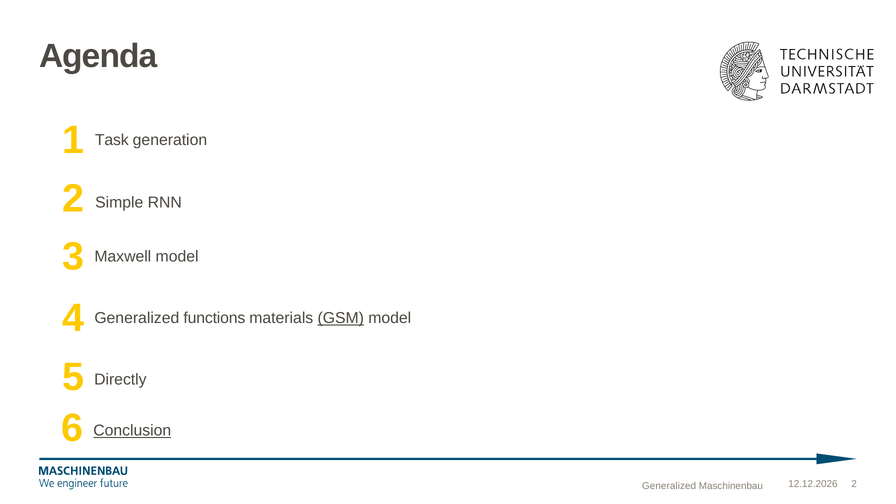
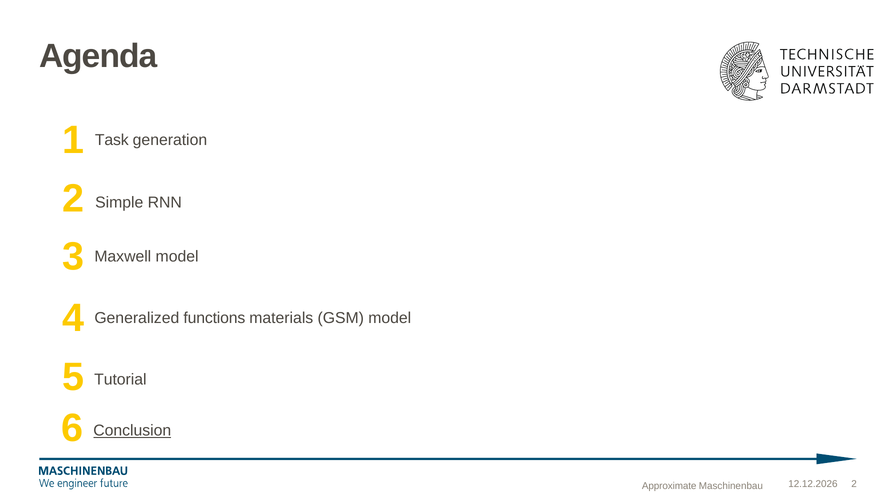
GSM underline: present -> none
Directly: Directly -> Tutorial
Generalized at (669, 486): Generalized -> Approximate
